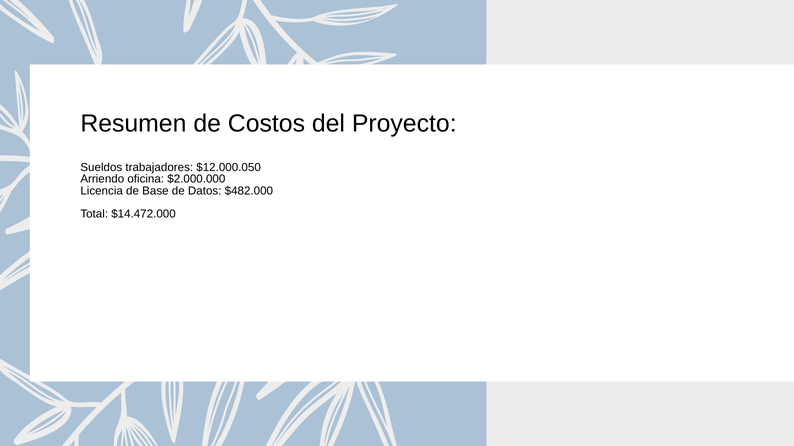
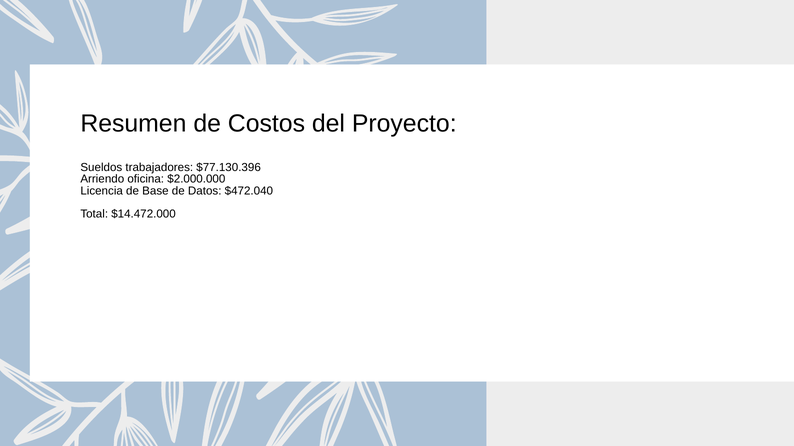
$12.000.050: $12.000.050 -> $77.130.396
$482.000: $482.000 -> $472.040
